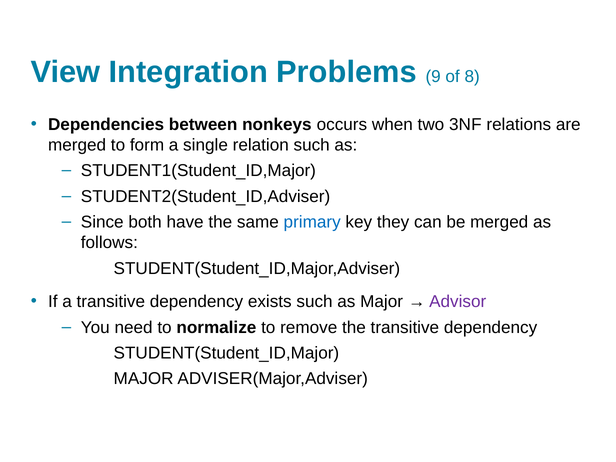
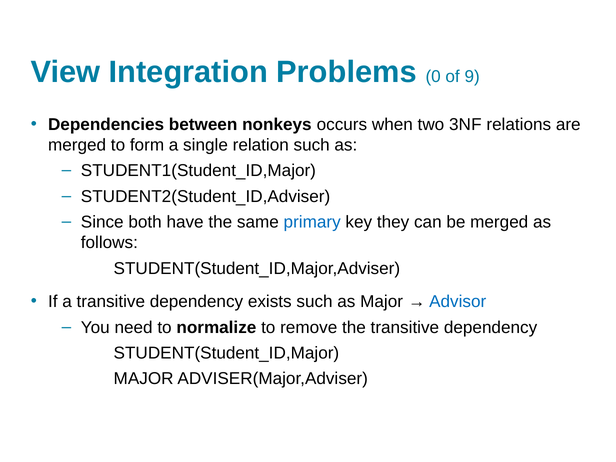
9: 9 -> 0
8: 8 -> 9
Advisor colour: purple -> blue
